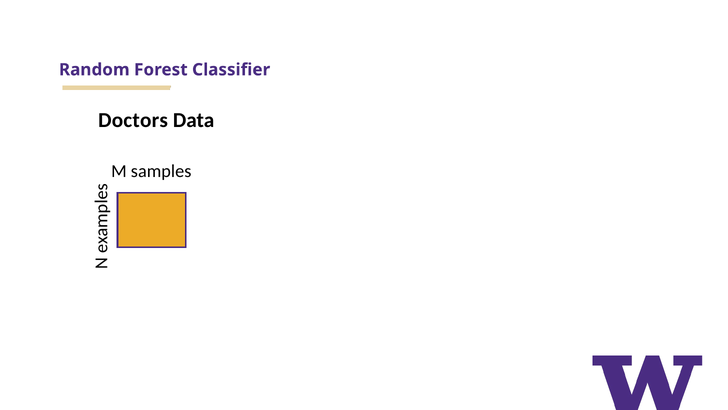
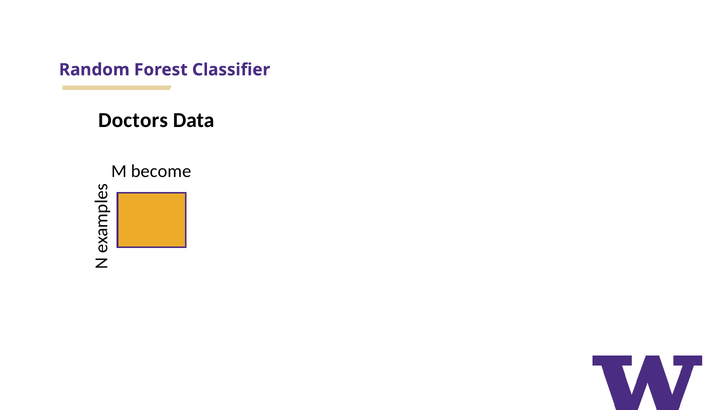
samples: samples -> become
